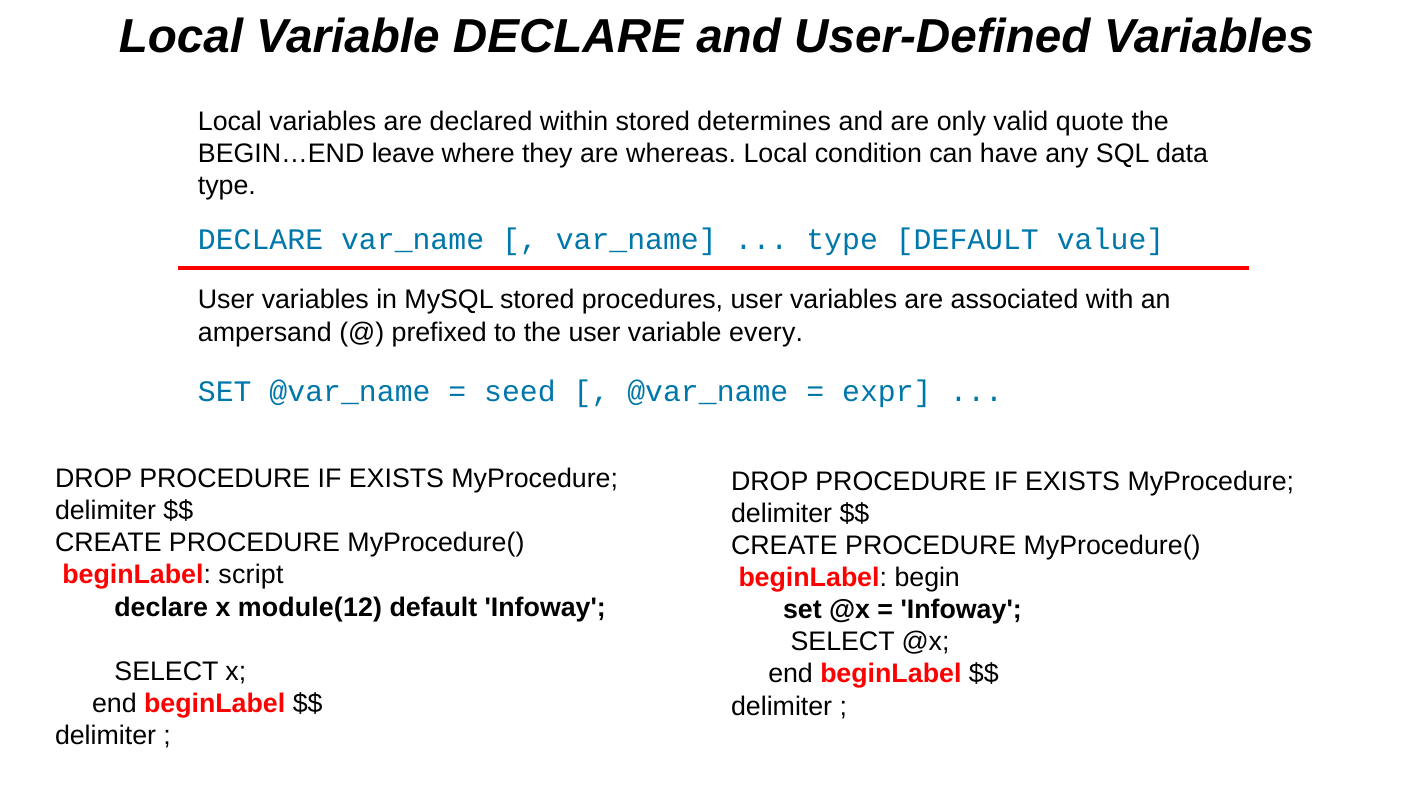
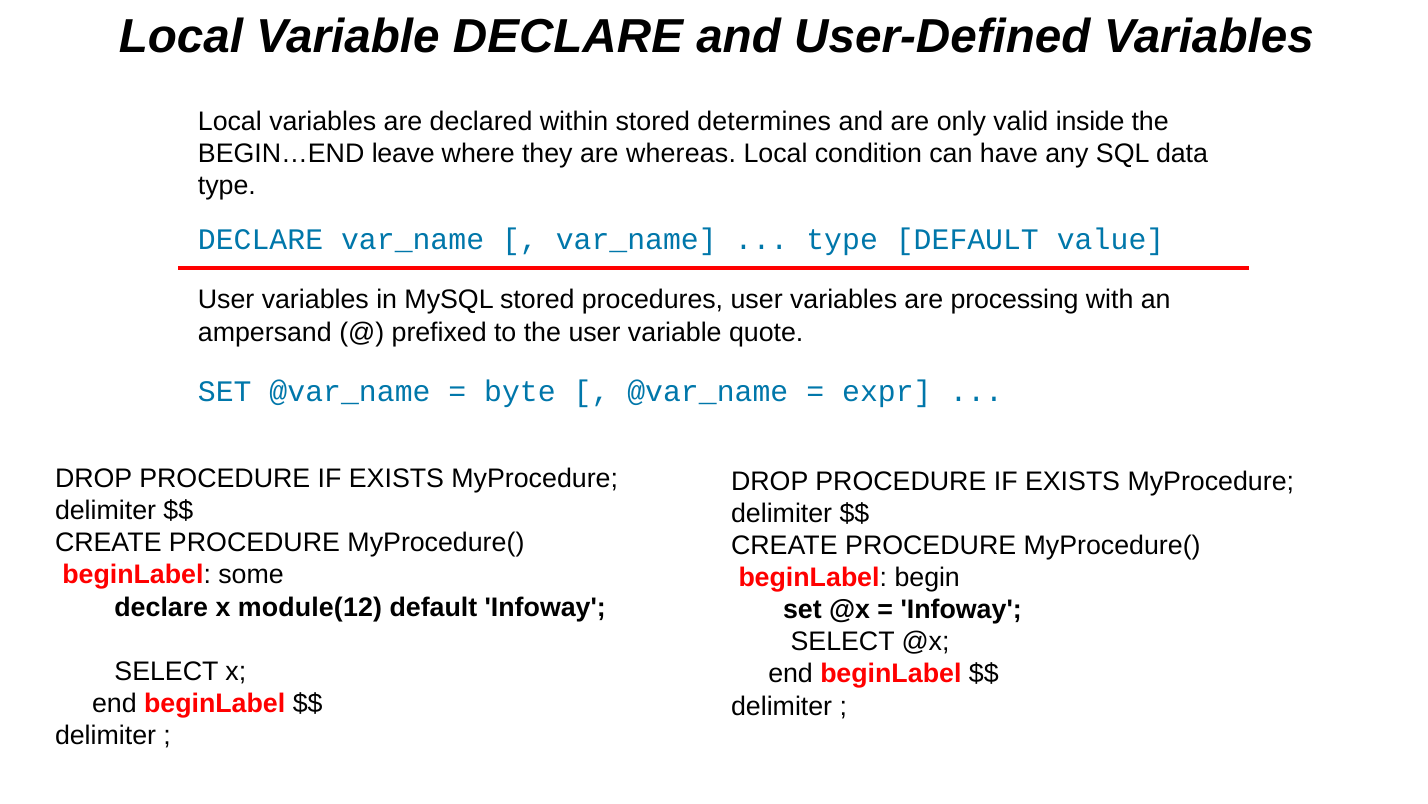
quote: quote -> inside
associated: associated -> processing
every: every -> quote
seed: seed -> byte
script: script -> some
